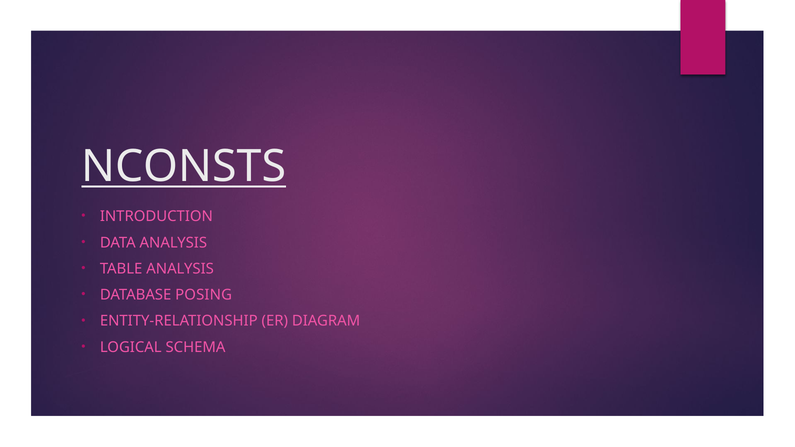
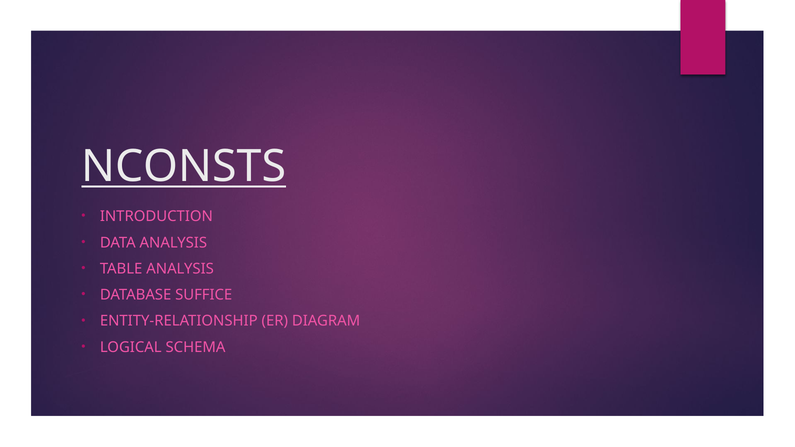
POSING: POSING -> SUFFICE
